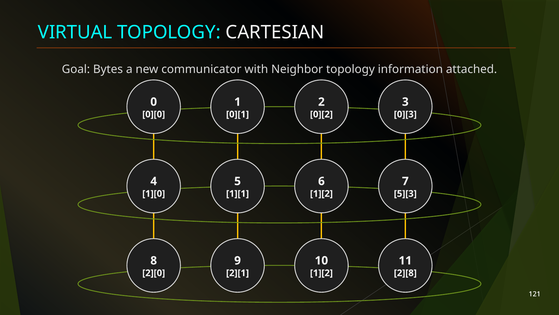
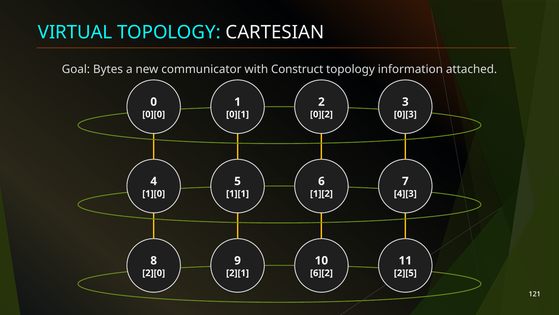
Neighbor: Neighbor -> Construct
5][3: 5][3 -> 4][3
1][2 at (321, 273): 1][2 -> 6][2
2][8: 2][8 -> 2][5
